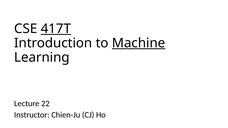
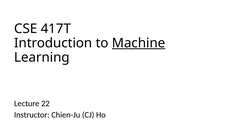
417T underline: present -> none
